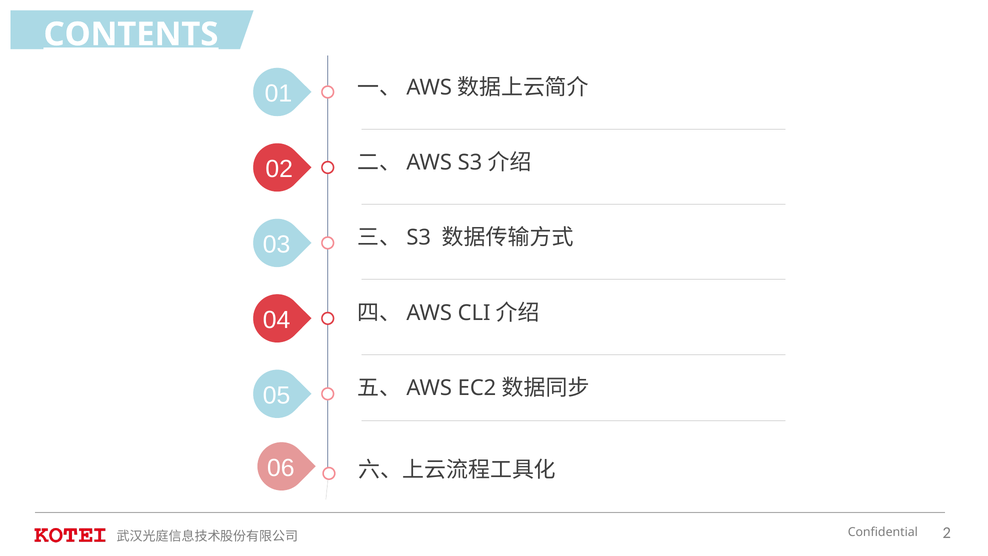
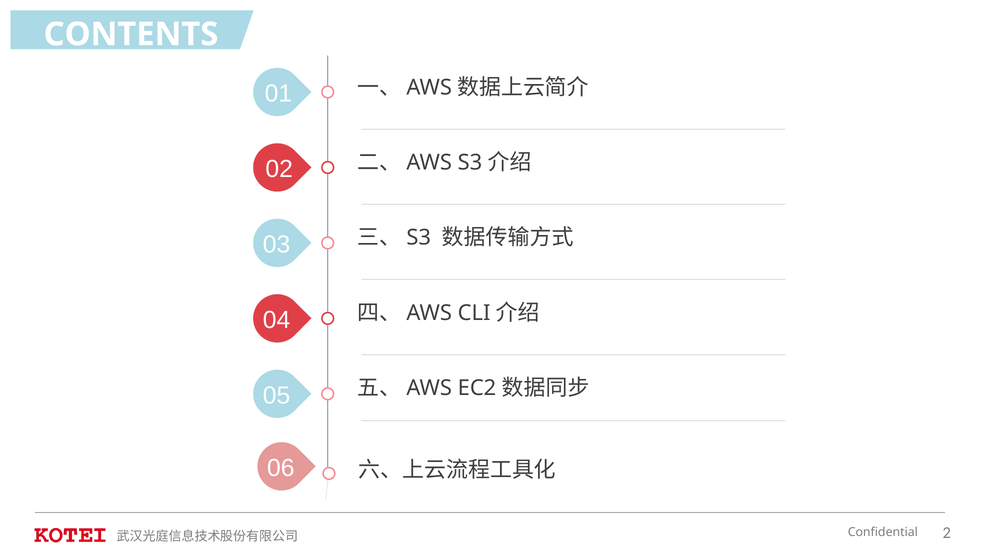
CONTENTS underline: present -> none
